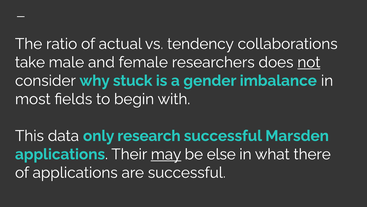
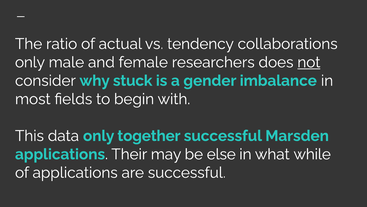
take at (30, 62): take -> only
research: research -> together
may underline: present -> none
there: there -> while
